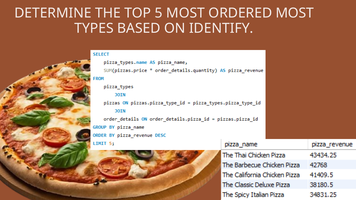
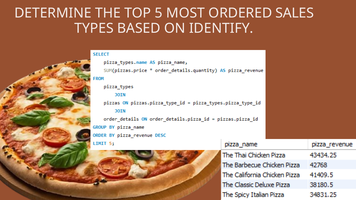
ORDERED MOST: MOST -> SALES
